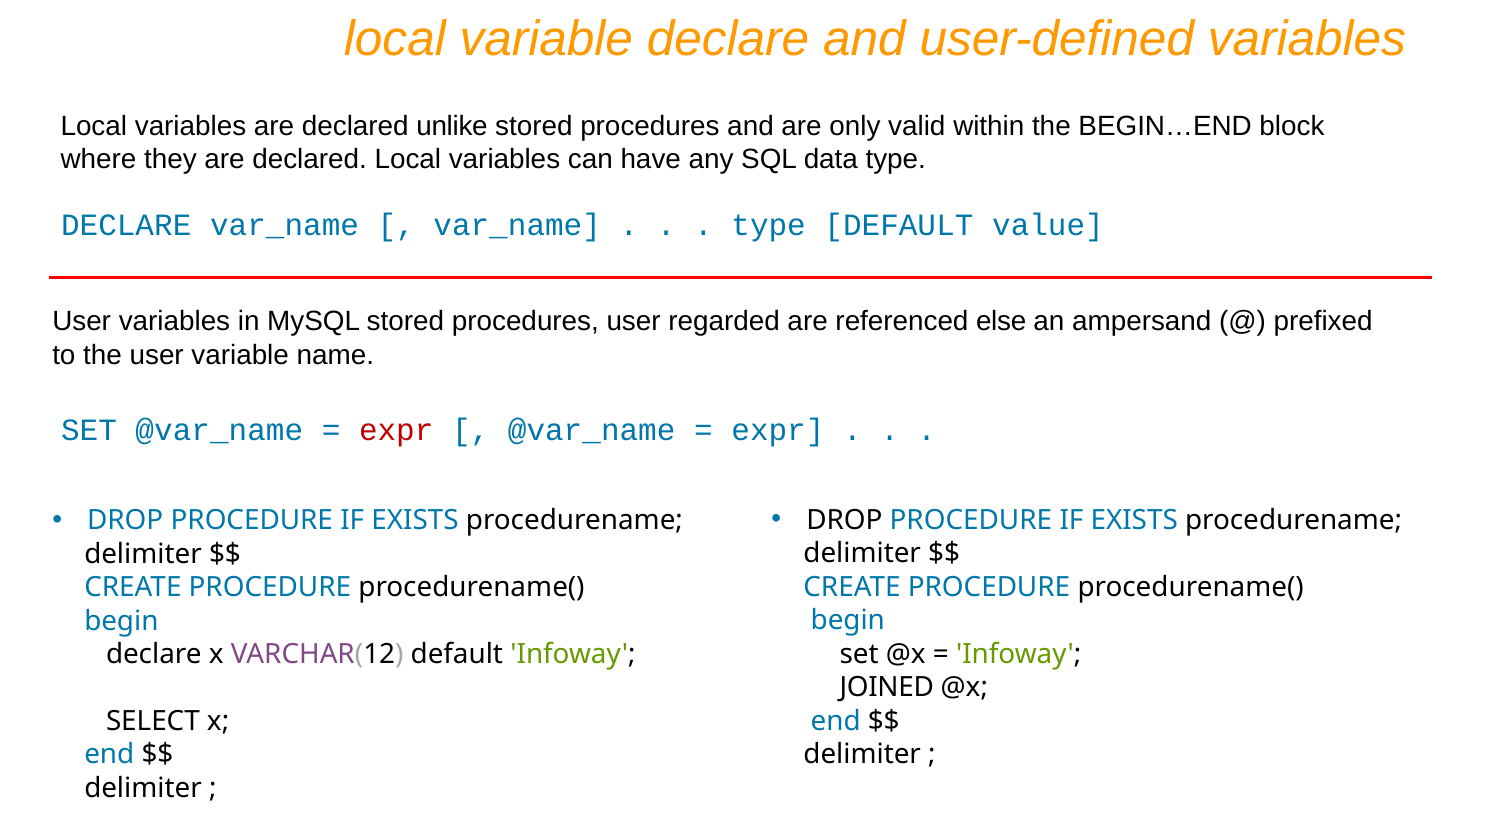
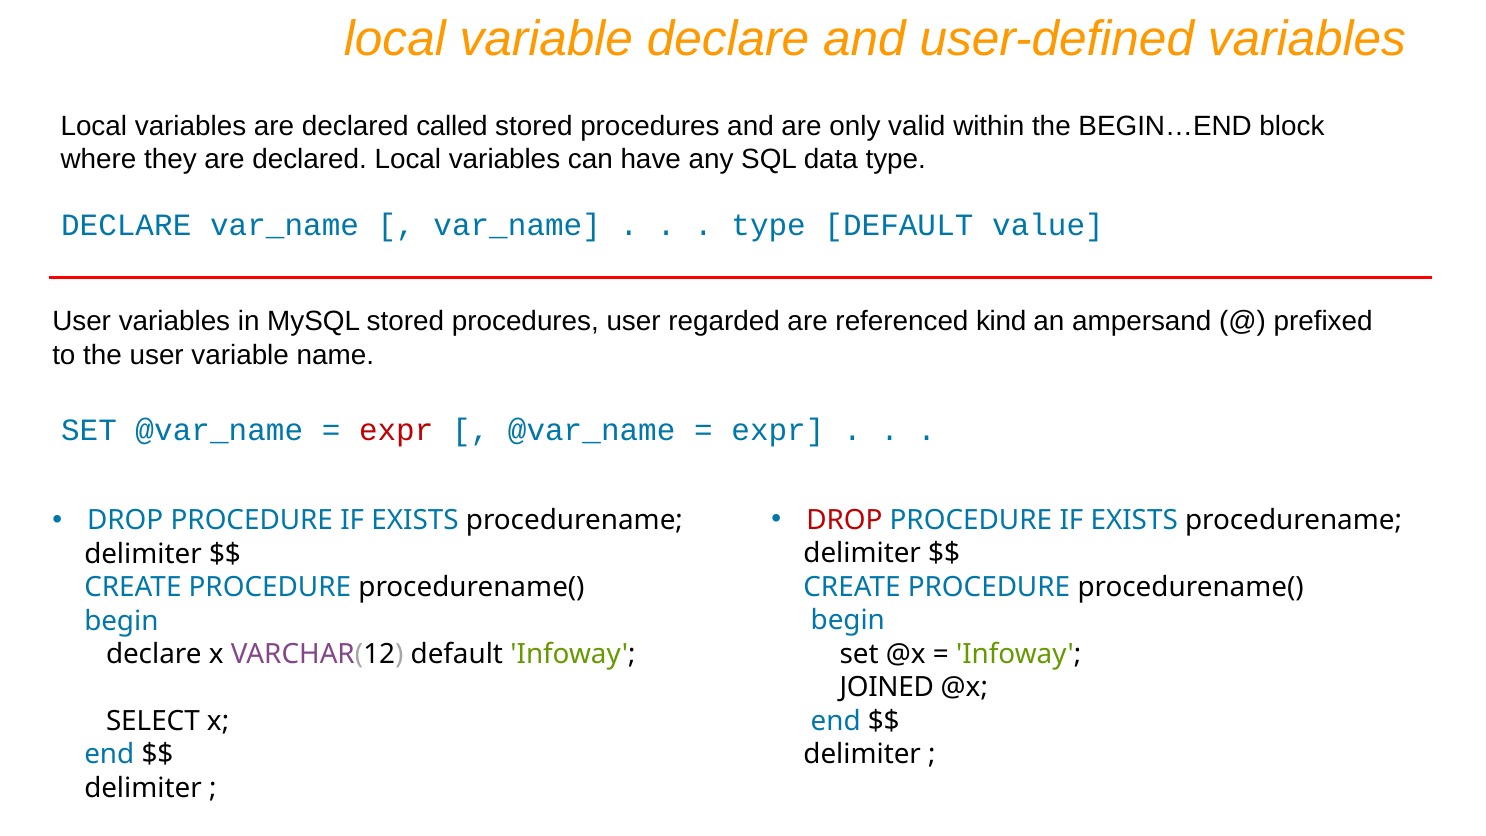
unlike: unlike -> called
else: else -> kind
DROP at (844, 520) colour: black -> red
